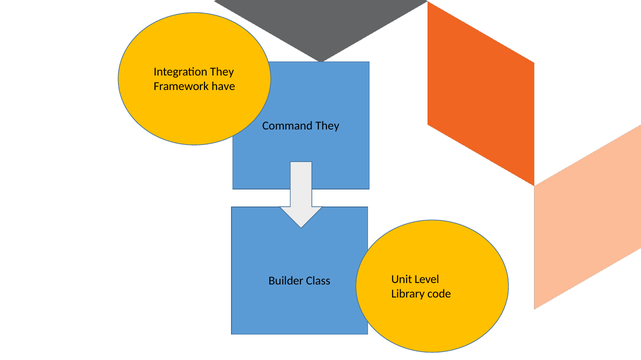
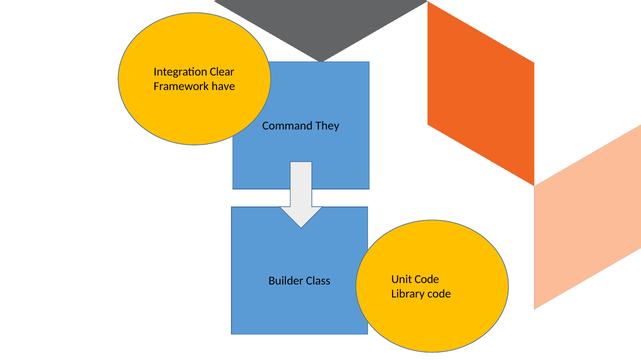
Integration They: They -> Clear
Unit Level: Level -> Code
